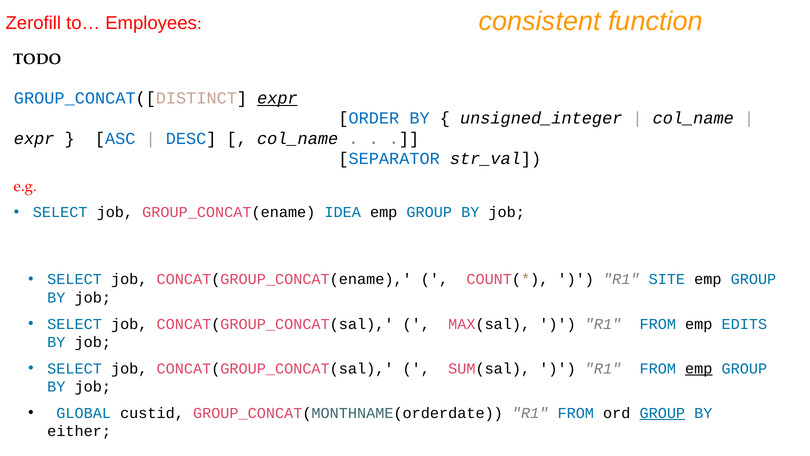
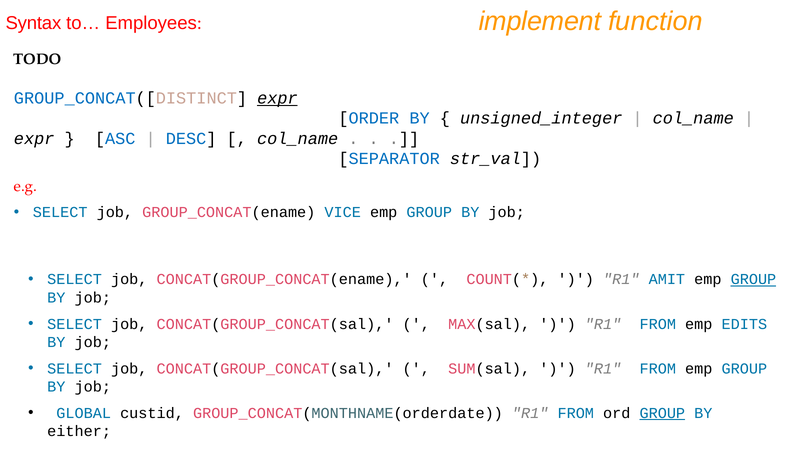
consistent: consistent -> implement
Zerofill: Zerofill -> Syntax
IDEA: IDEA -> VICE
SITE: SITE -> AMIT
GROUP at (753, 279) underline: none -> present
emp at (699, 368) underline: present -> none
